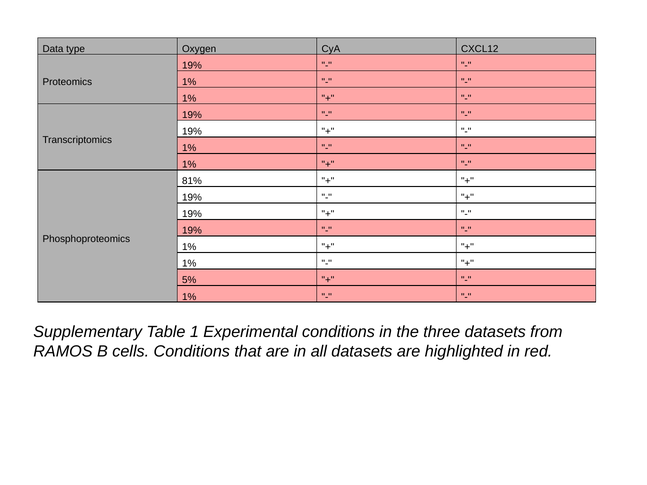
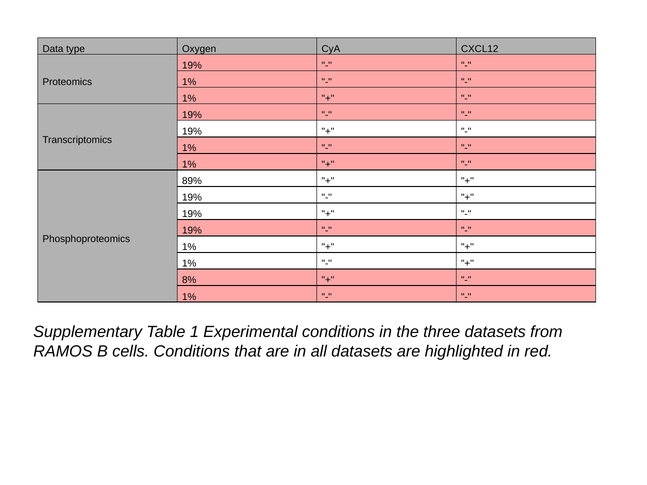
81%: 81% -> 89%
5%: 5% -> 8%
